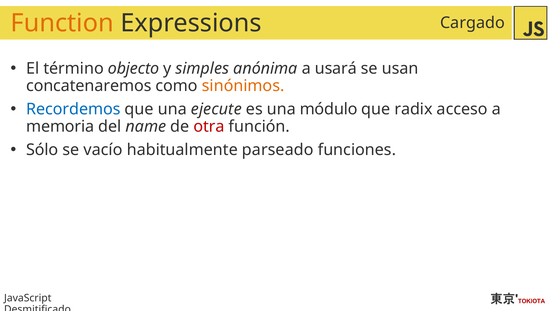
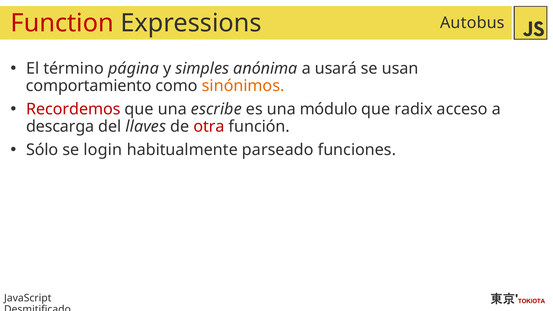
Function colour: orange -> red
Cargado: Cargado -> Autobus
objecto: objecto -> página
concatenaremos: concatenaremos -> comportamiento
Recordemos colour: blue -> red
ejecute: ejecute -> escribe
memoria: memoria -> descarga
name: name -> llaves
vacío: vacío -> login
